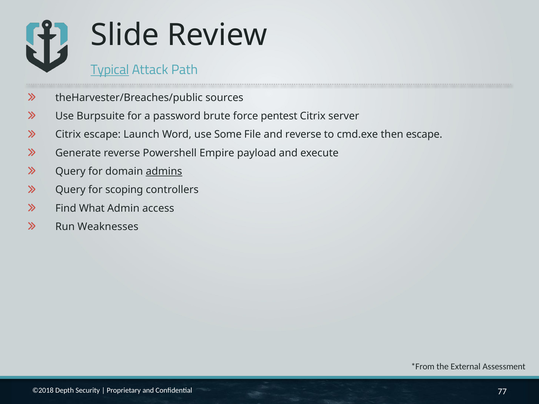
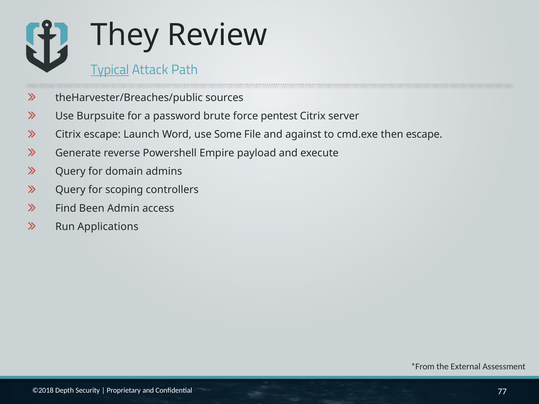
Slide: Slide -> They
and reverse: reverse -> against
admins underline: present -> none
What: What -> Been
Weaknesses: Weaknesses -> Applications
